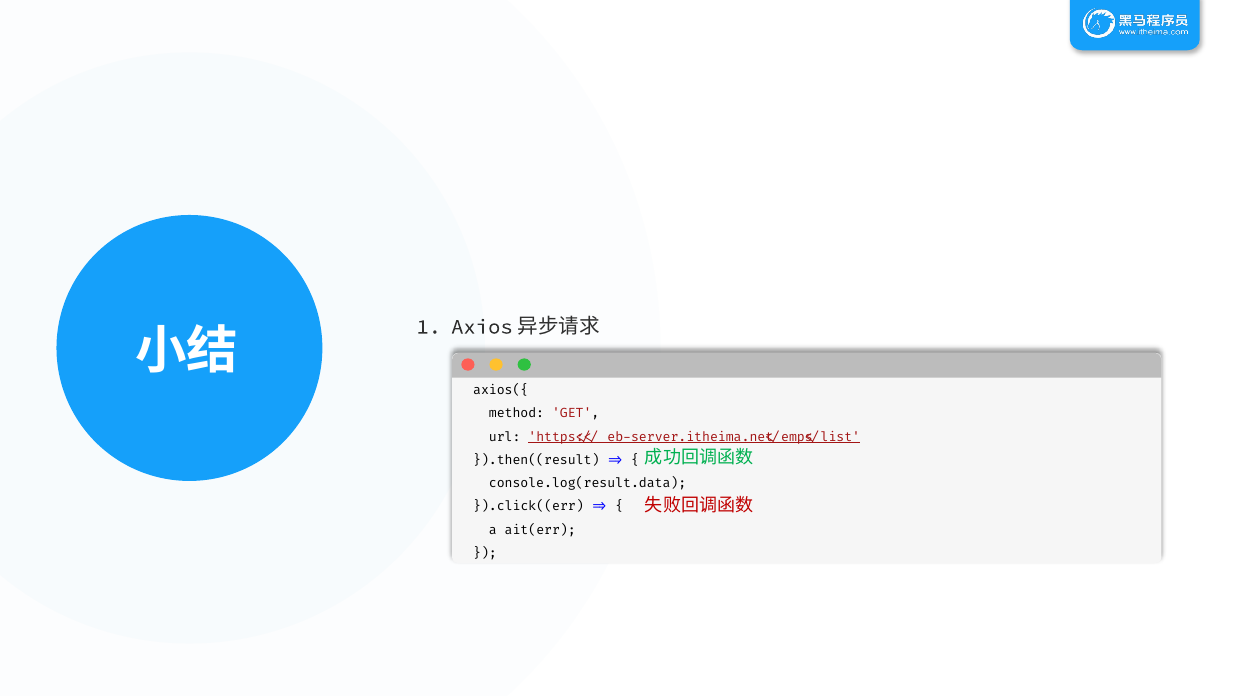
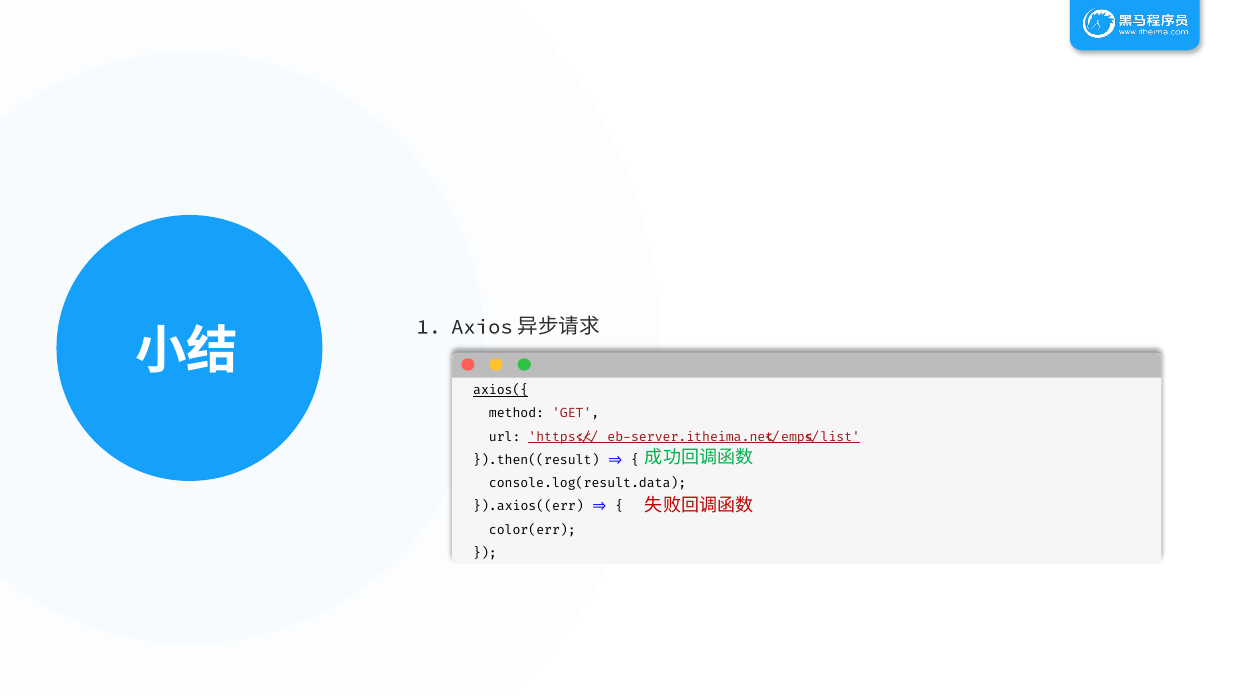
axios({ underline: none -> present
}).click((err: }).click((err -> }).axios((err
await(err: await(err -> color(err
